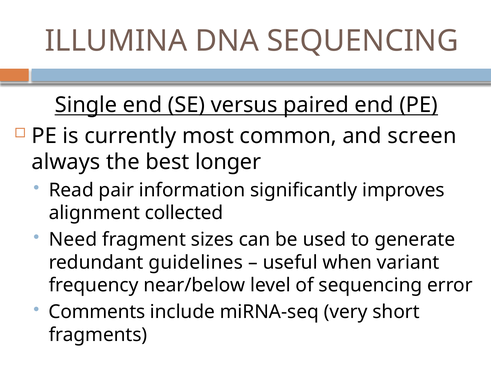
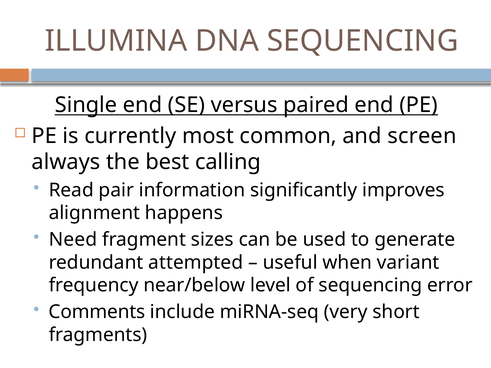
longer: longer -> calling
collected: collected -> happens
guidelines: guidelines -> attempted
